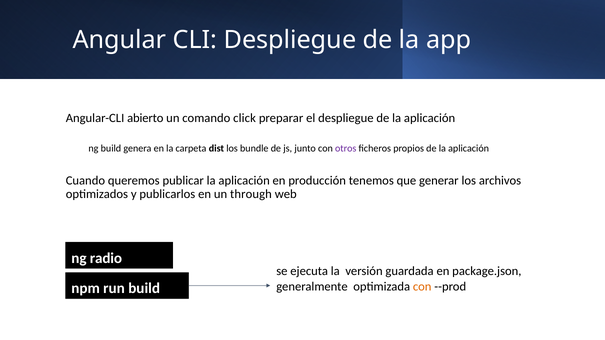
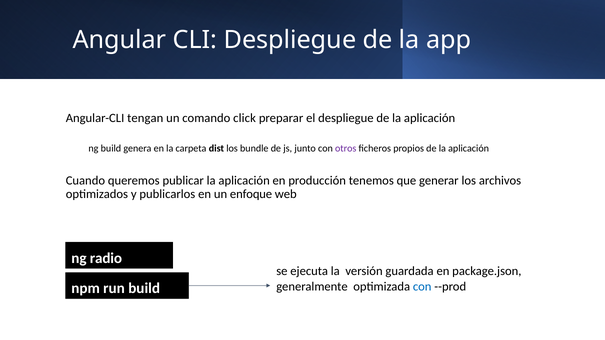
abierto: abierto -> tengan
through: through -> enfoque
con at (422, 287) colour: orange -> blue
